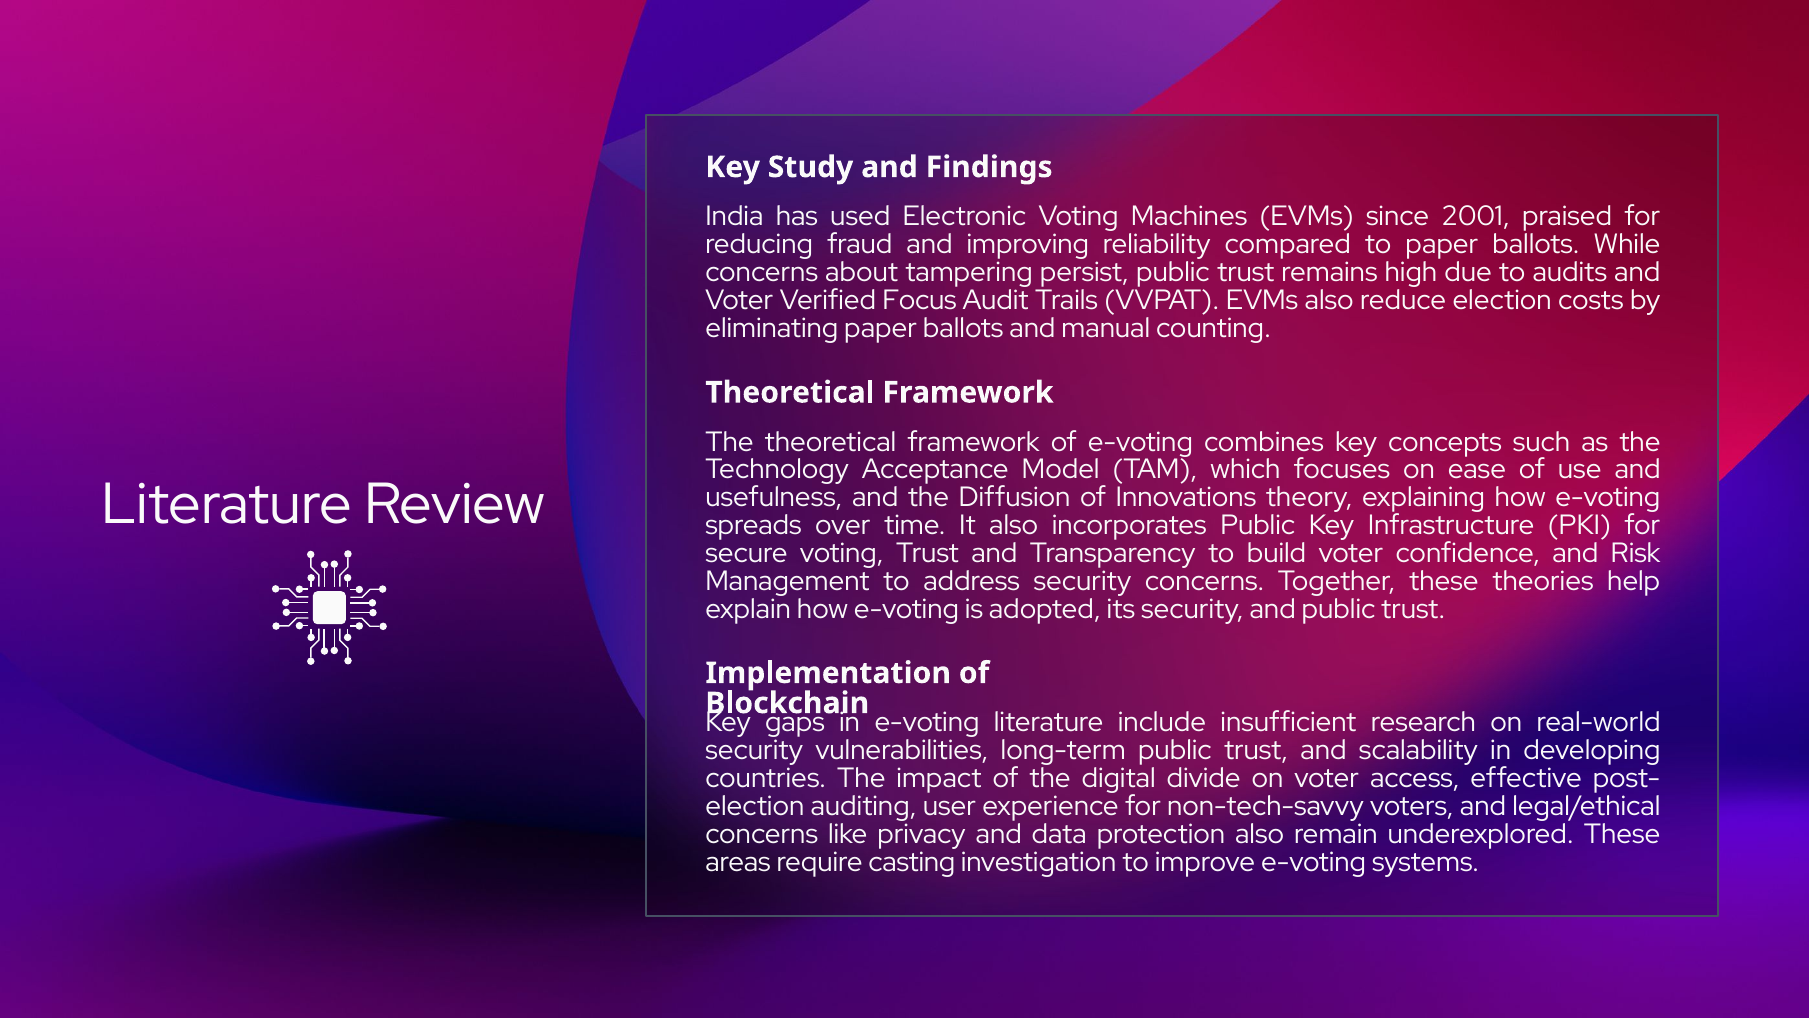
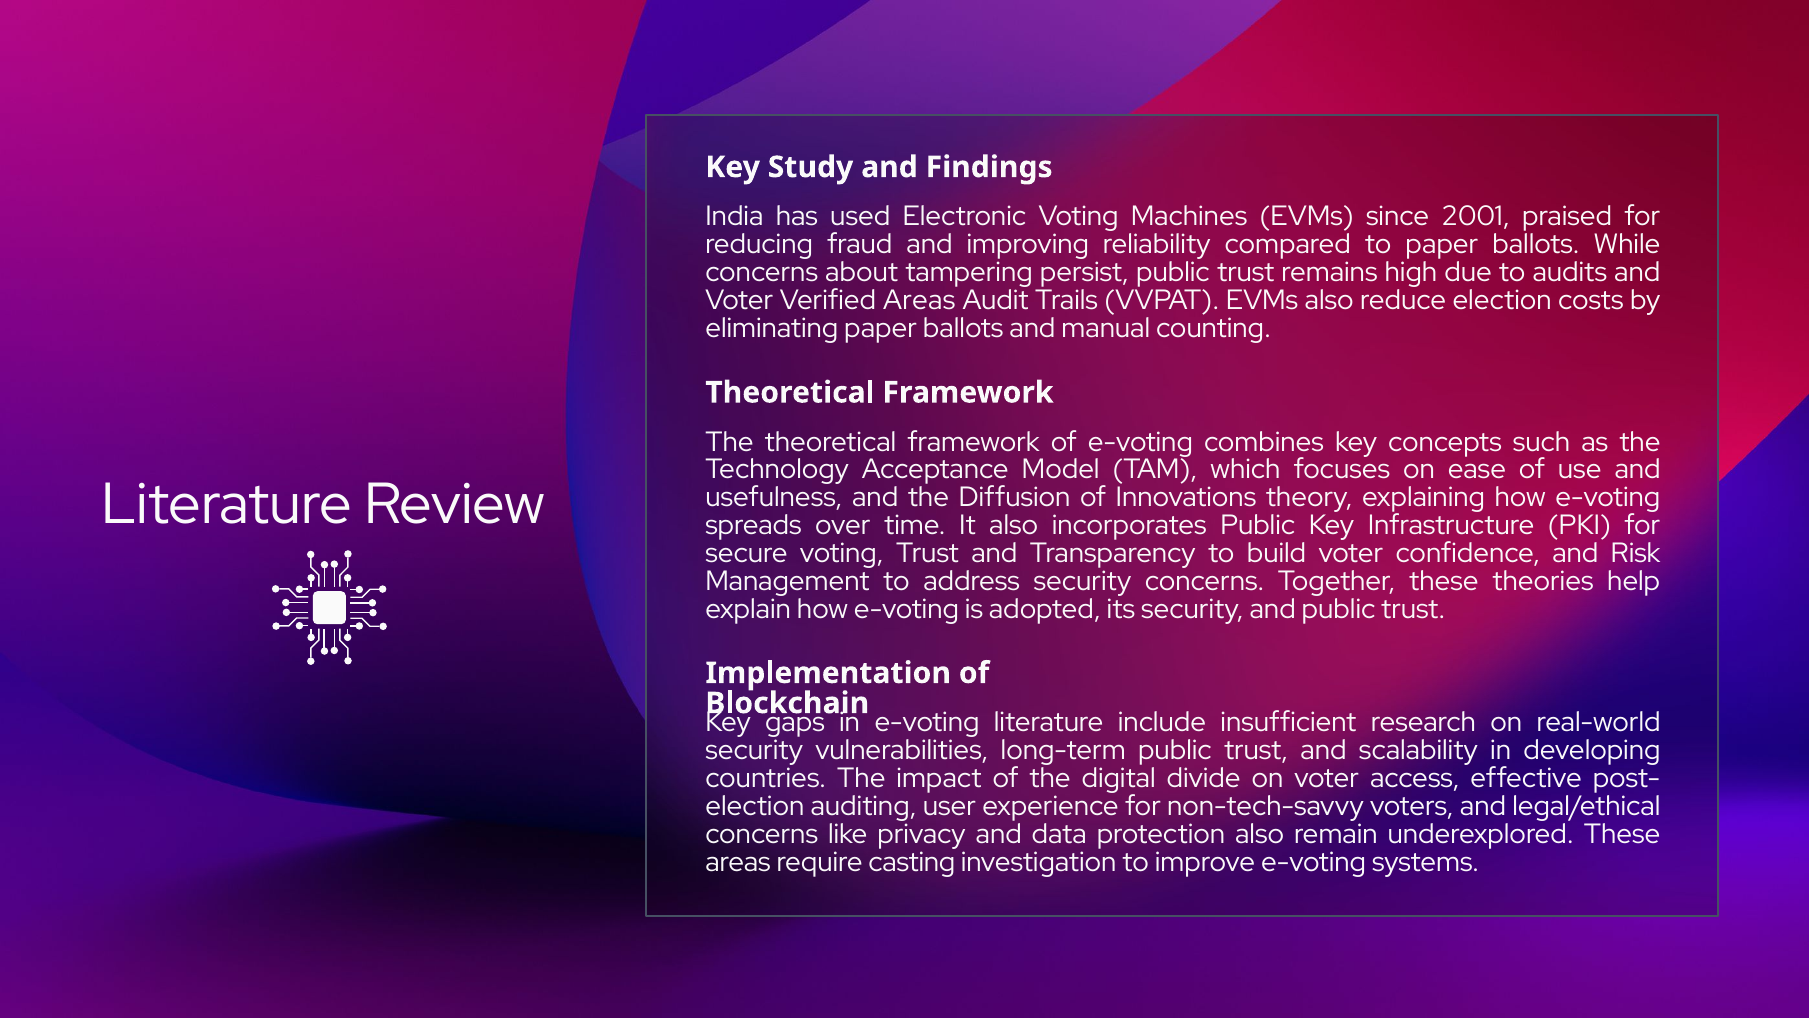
Verified Focus: Focus -> Areas
